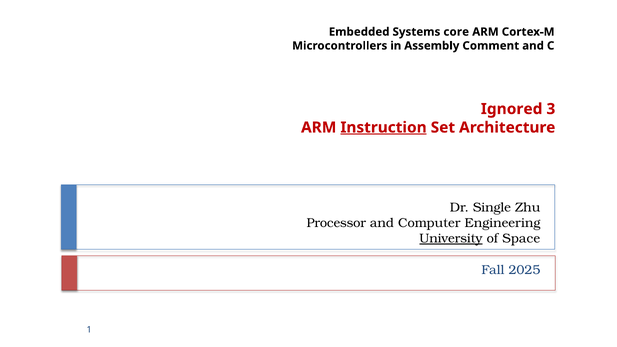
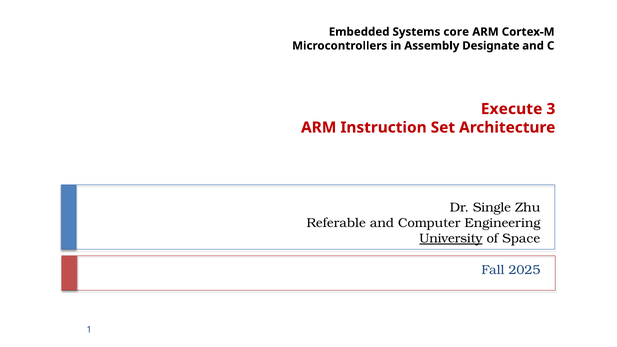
Comment: Comment -> Designate
Ignored: Ignored -> Execute
Instruction underline: present -> none
Processor: Processor -> Referable
